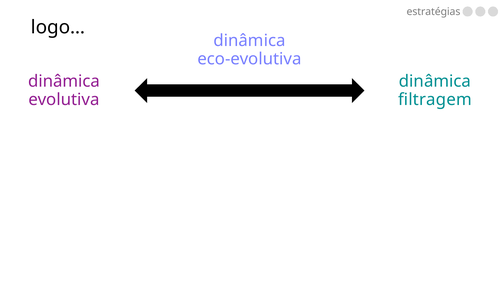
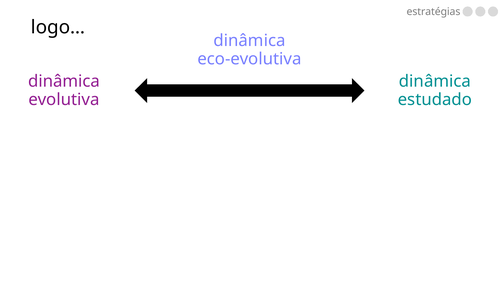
filtragem: filtragem -> estudado
